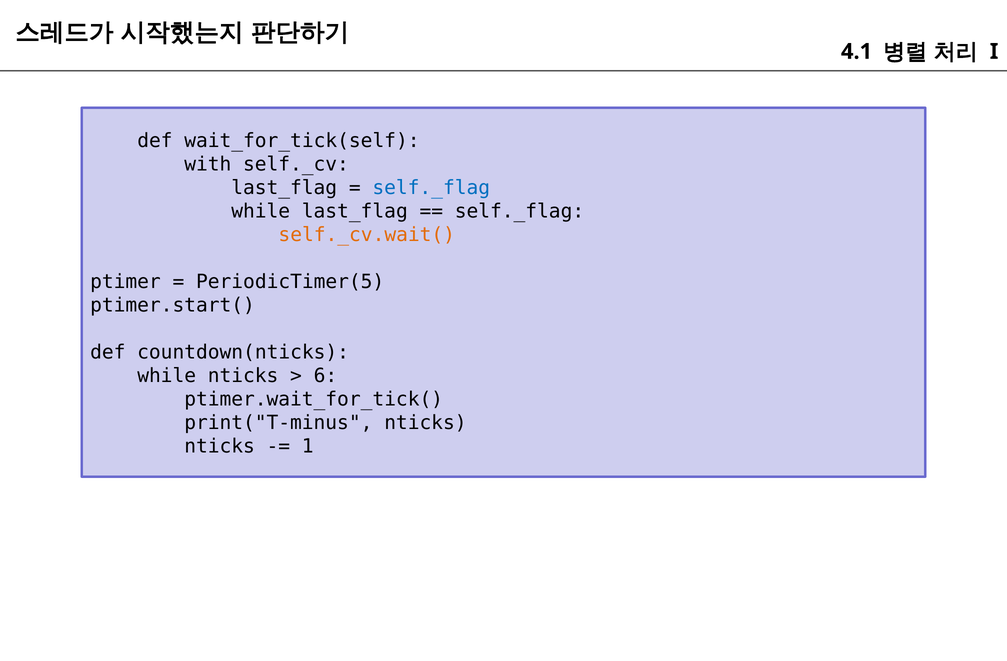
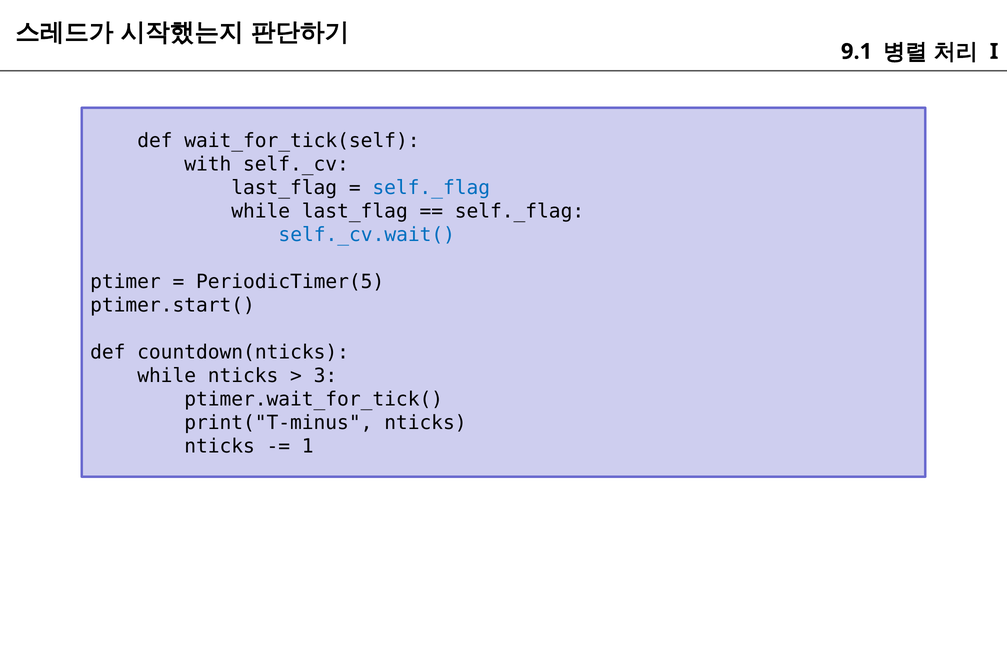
4.1: 4.1 -> 9.1
self._cv.wait( colour: orange -> blue
6: 6 -> 3
